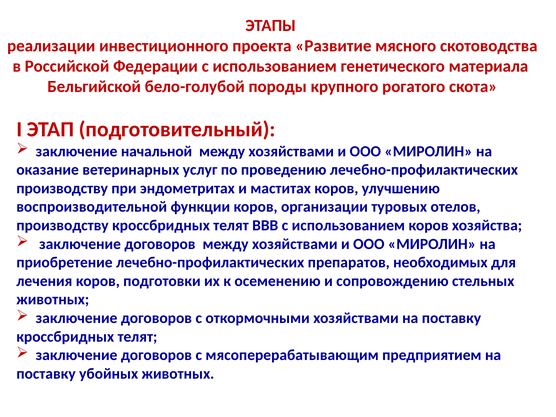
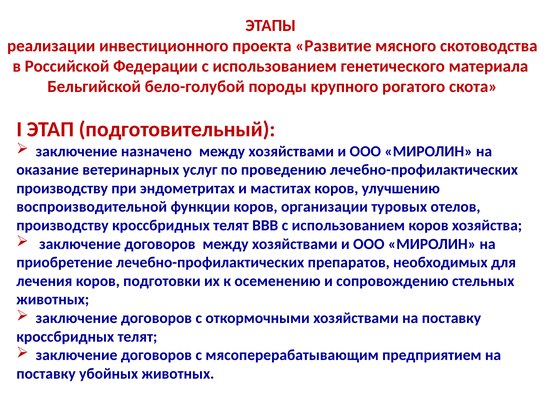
начальной: начальной -> назначено
